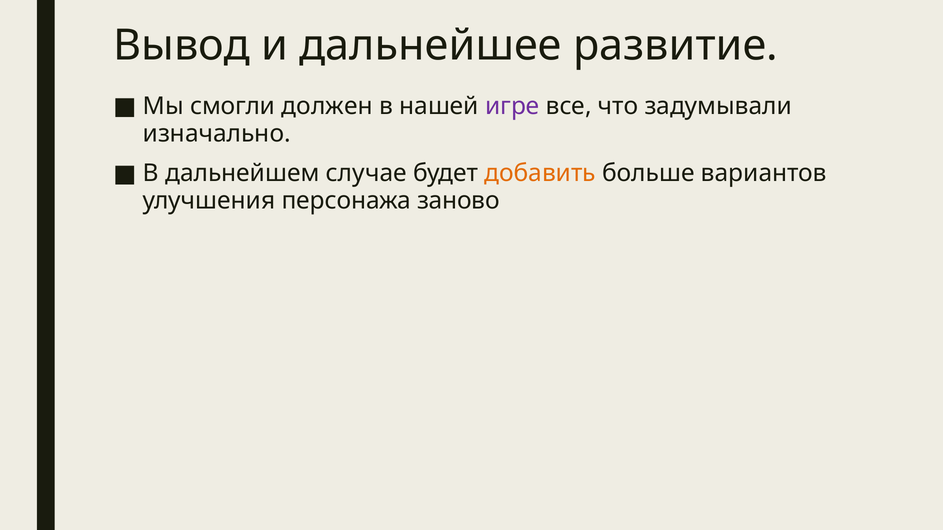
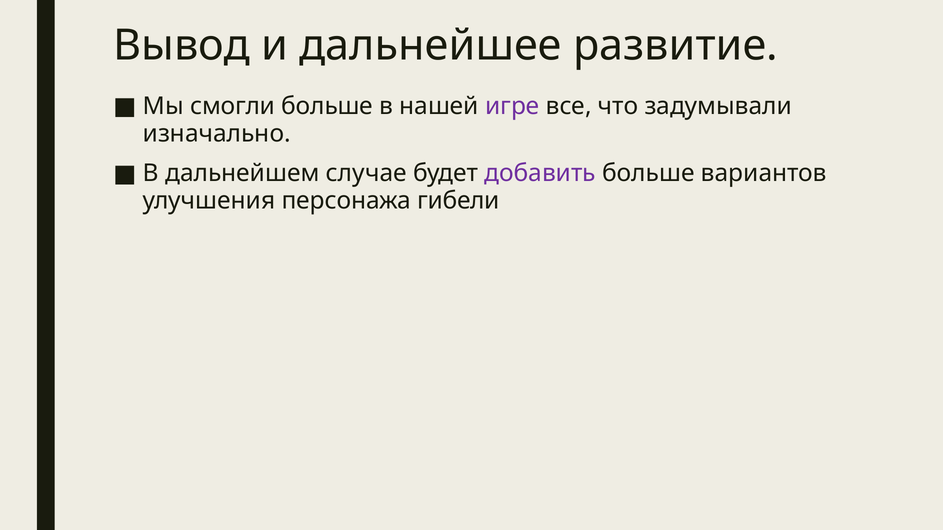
смогли должен: должен -> больше
добавить colour: orange -> purple
заново: заново -> гибели
